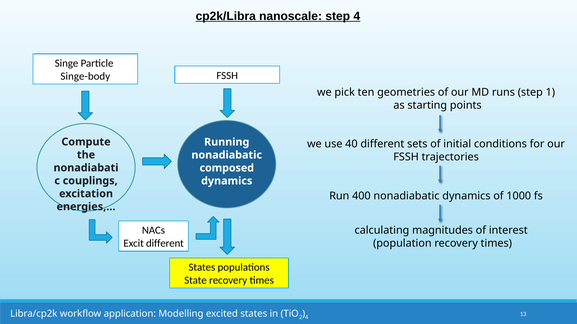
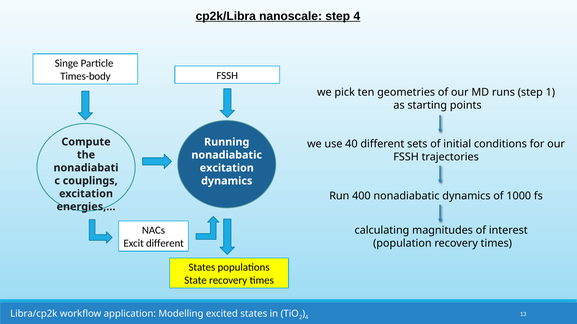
Singe-body: Singe-body -> Times-body
composed at (227, 168): composed -> excitation
